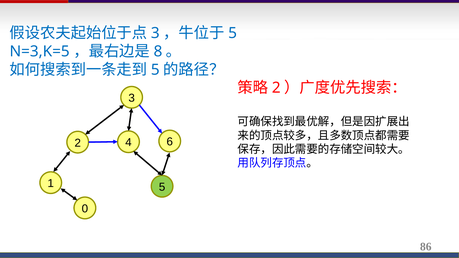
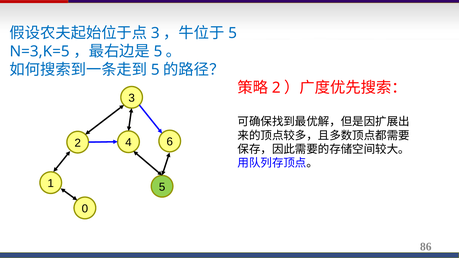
8 at (158, 51): 8 -> 5
